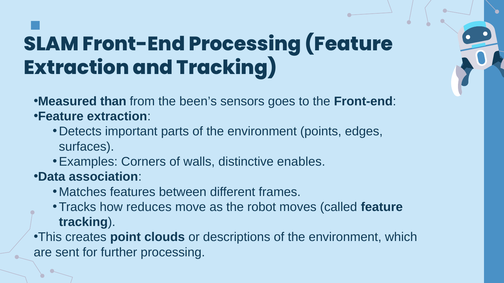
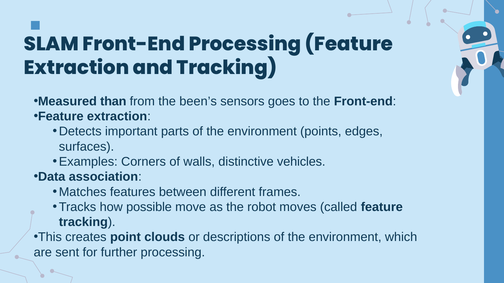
enables: enables -> vehicles
reduces: reduces -> possible
